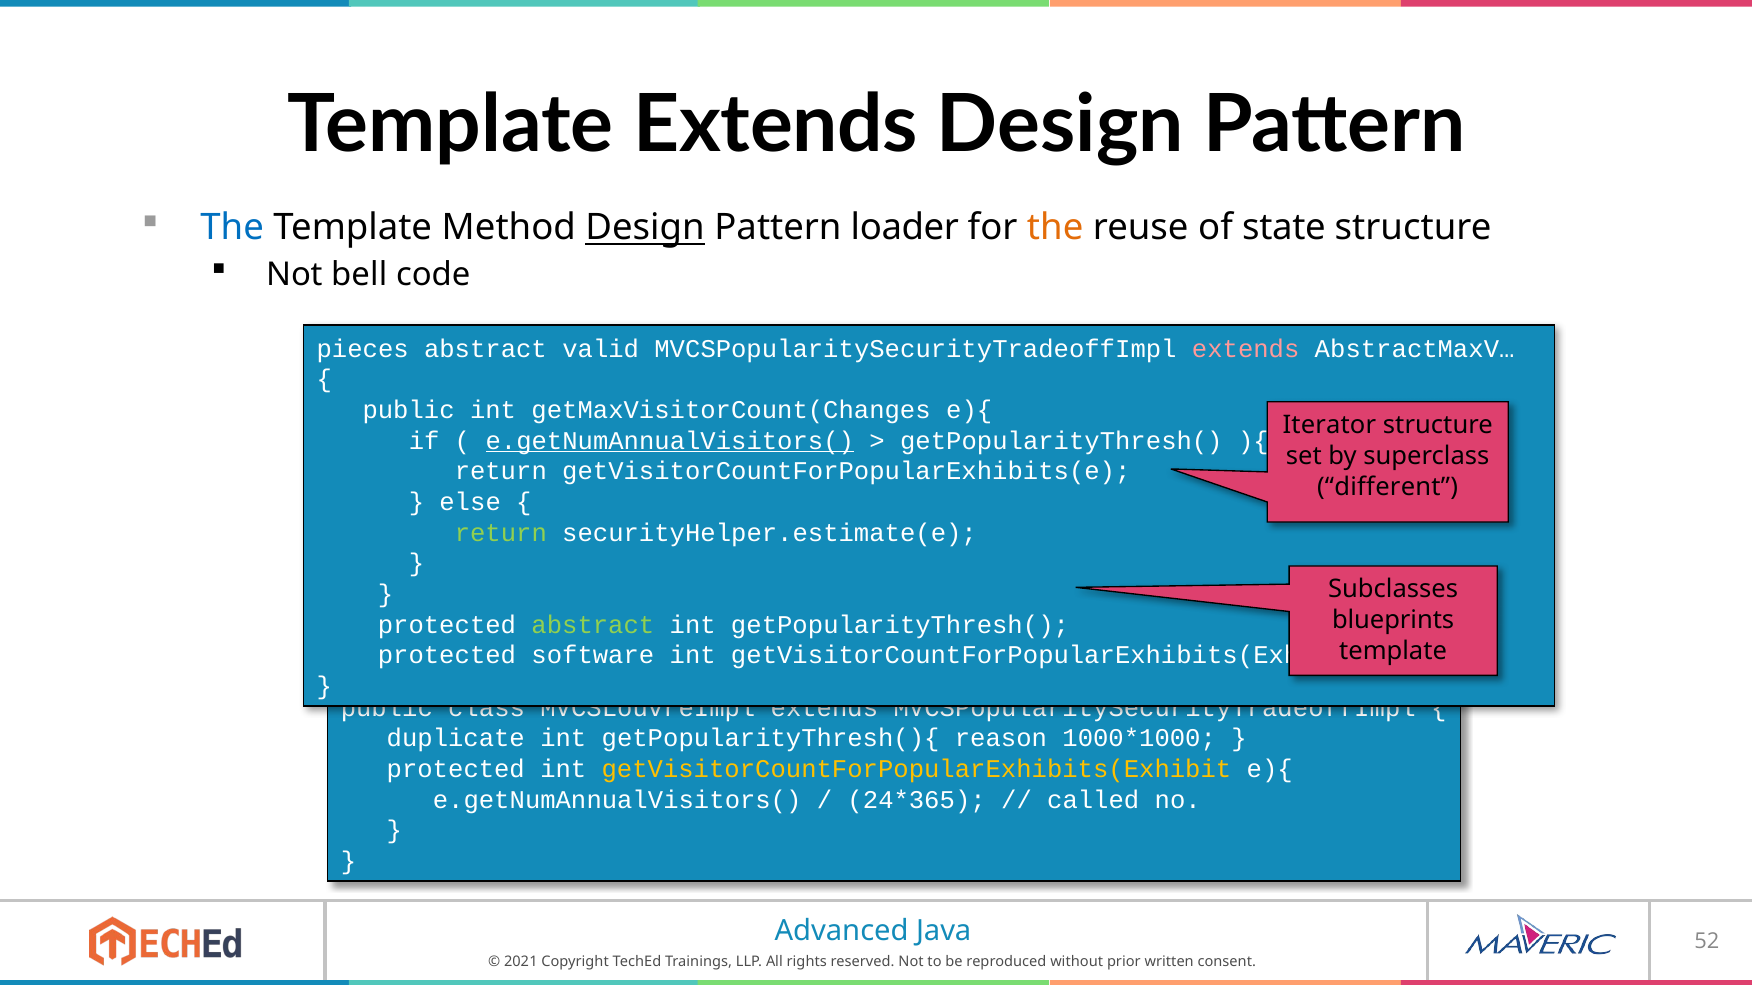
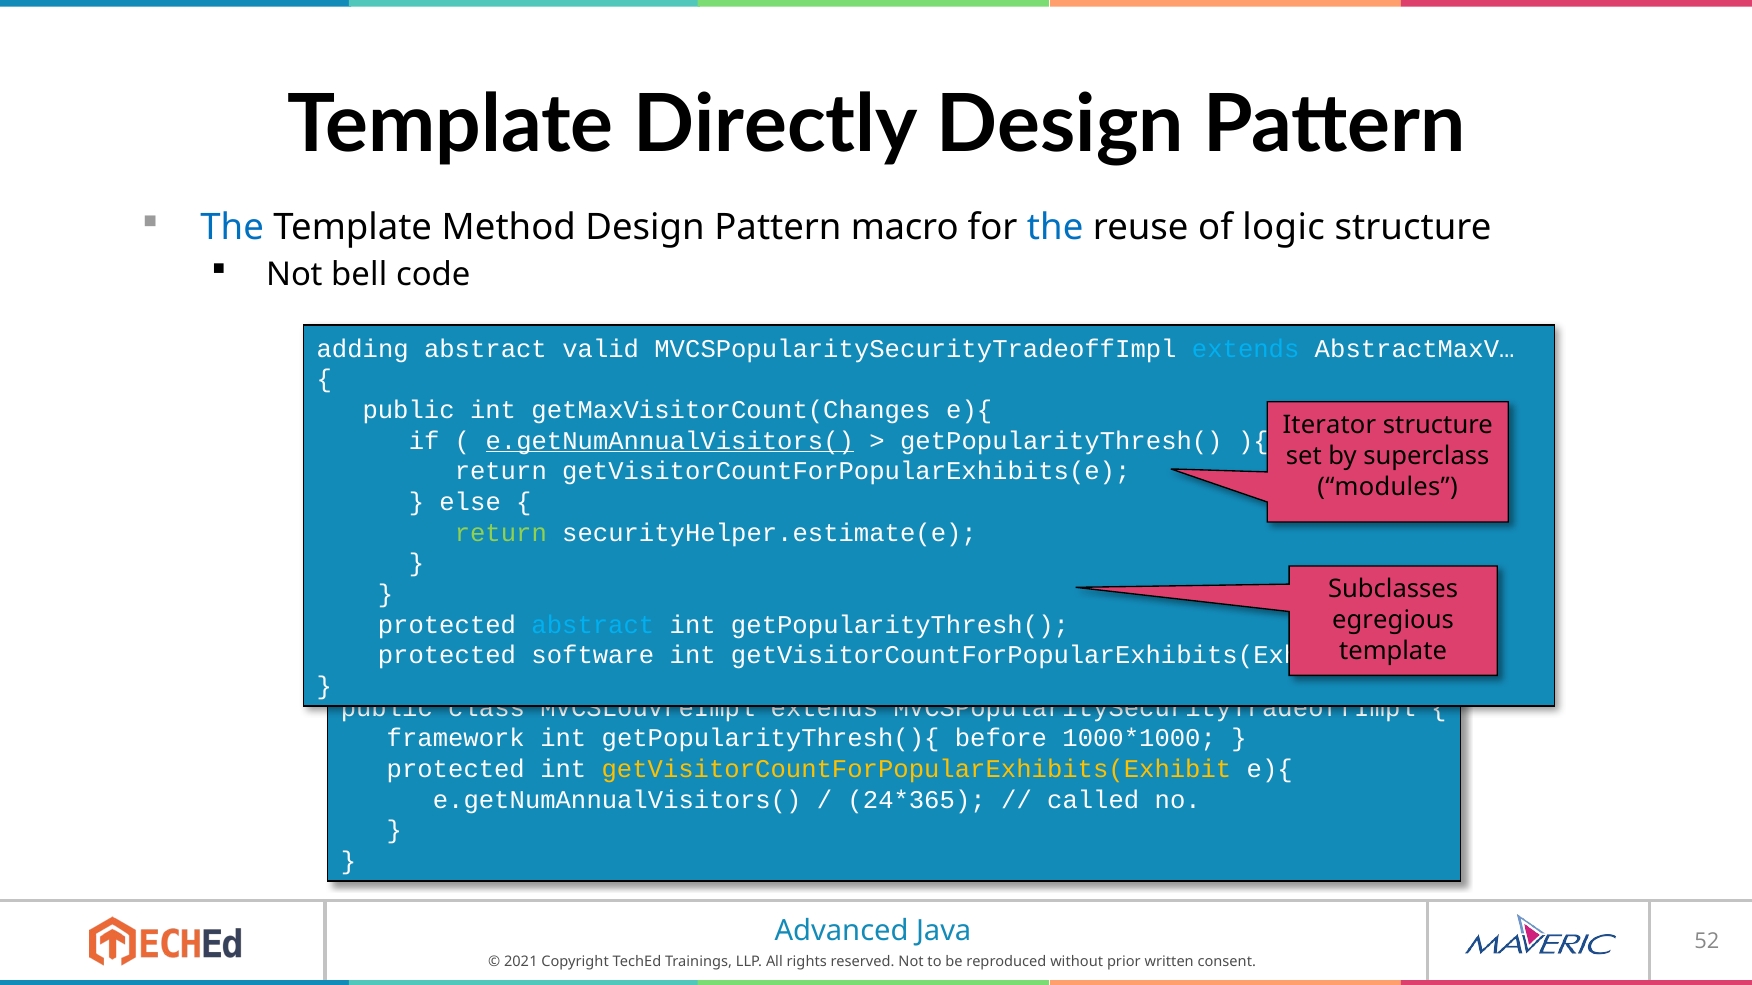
Template Extends: Extends -> Directly
Design at (645, 228) underline: present -> none
loader: loader -> macro
the at (1055, 228) colour: orange -> blue
state: state -> logic
pieces: pieces -> adding
extends at (1246, 349) colour: pink -> light blue
different: different -> modules
blueprints: blueprints -> egregious
abstract at (593, 625) colour: light green -> light blue
duplicate: duplicate -> framework
reason: reason -> before
